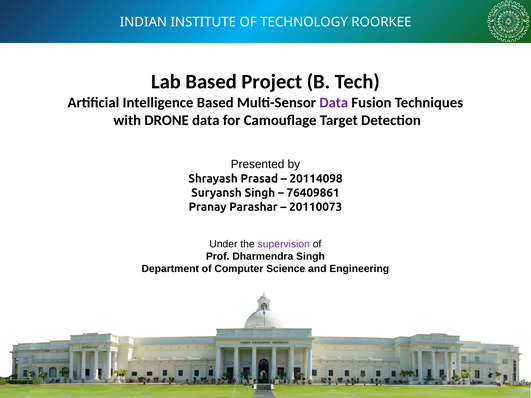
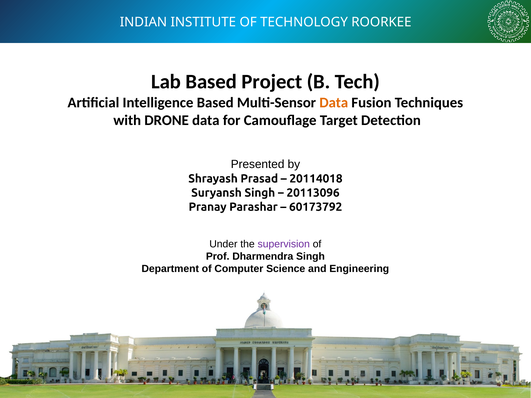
Data at (334, 103) colour: purple -> orange
20114098: 20114098 -> 20114018
76409861: 76409861 -> 20113096
20110073: 20110073 -> 60173792
